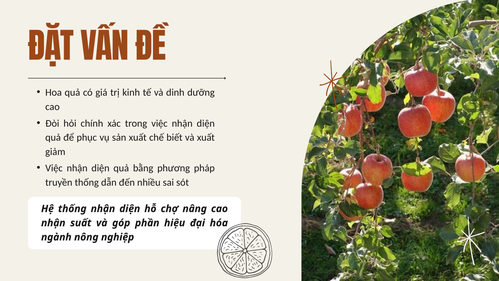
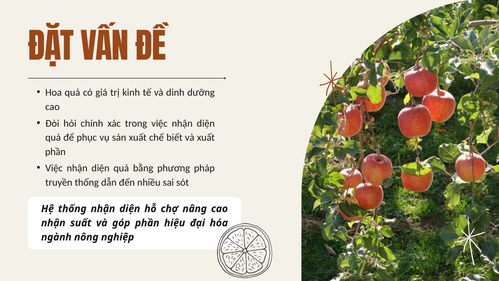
giảm at (55, 152): giảm -> phần
